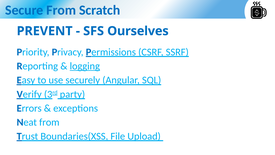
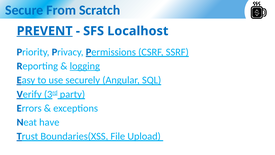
PREVENT underline: none -> present
Ourselves: Ourselves -> Localhost
Neat from: from -> have
